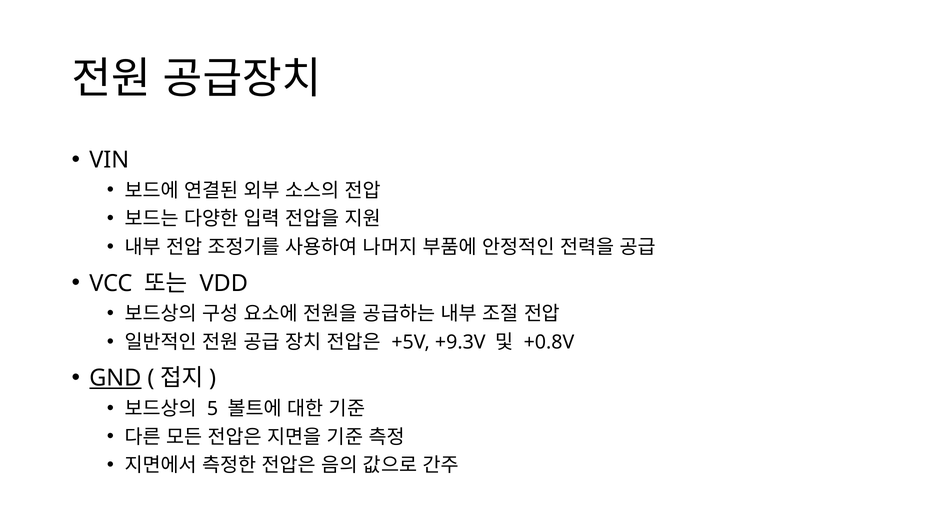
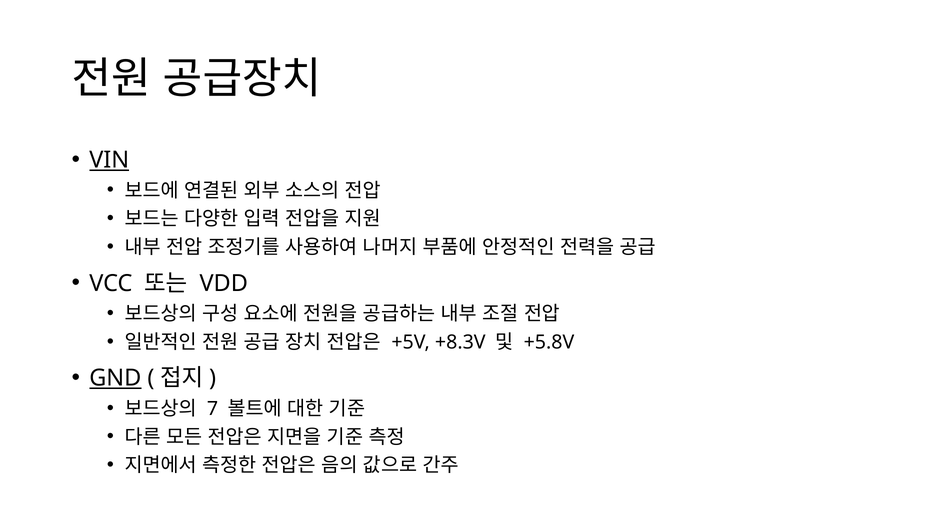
VIN underline: none -> present
+9.3V: +9.3V -> +8.3V
+0.8V: +0.8V -> +5.8V
5: 5 -> 7
